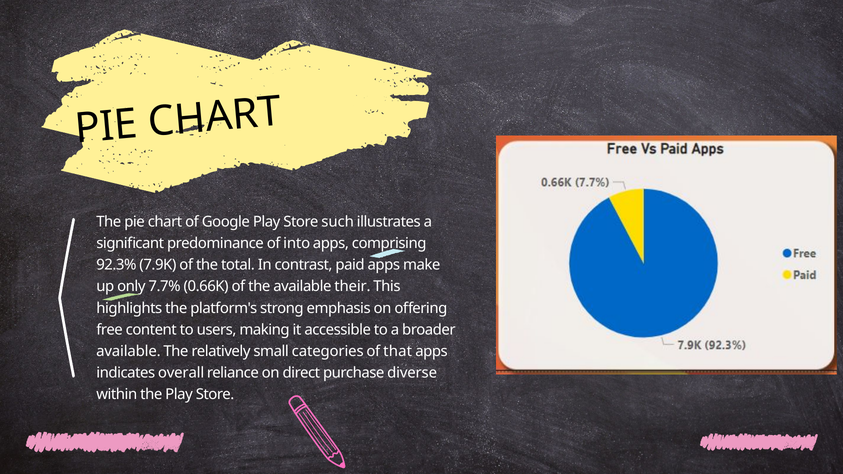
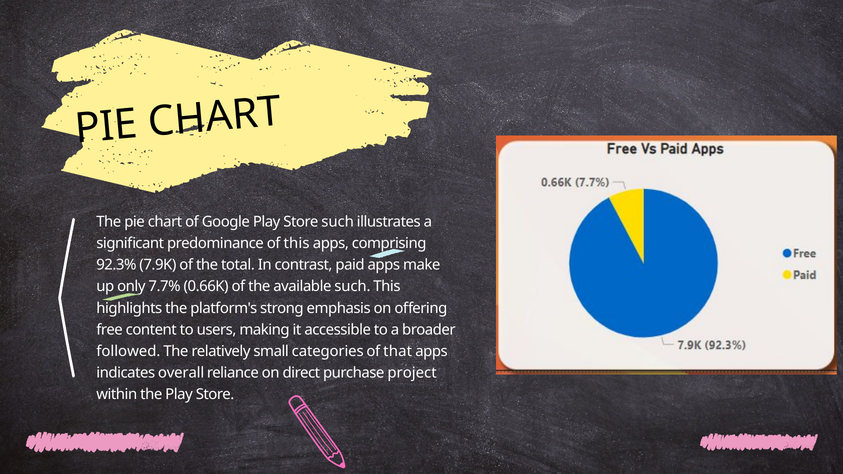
of into: into -> this
available their: their -> such
available at (128, 352): available -> followed
diverse: diverse -> project
